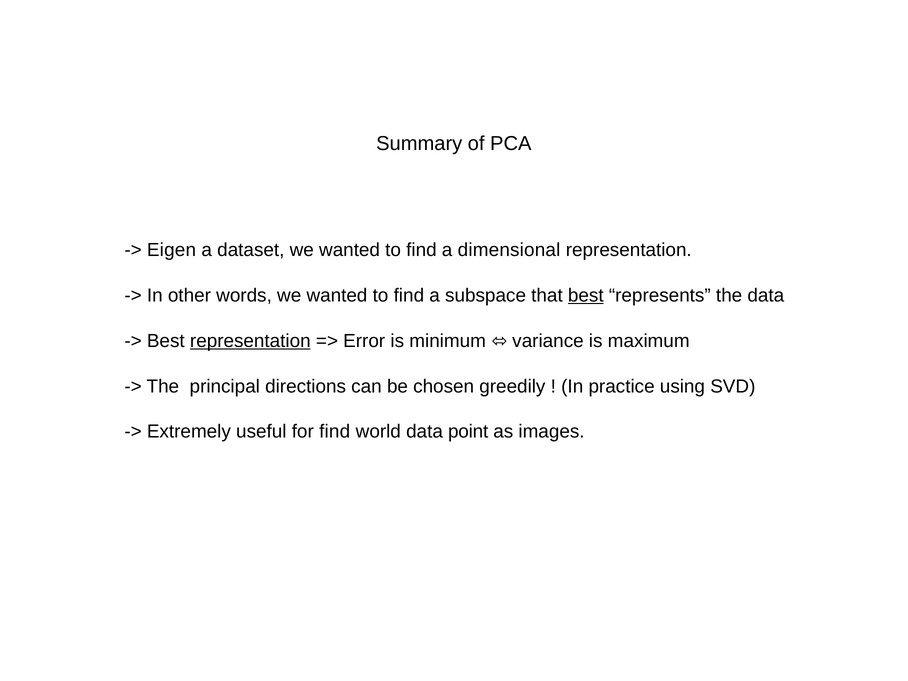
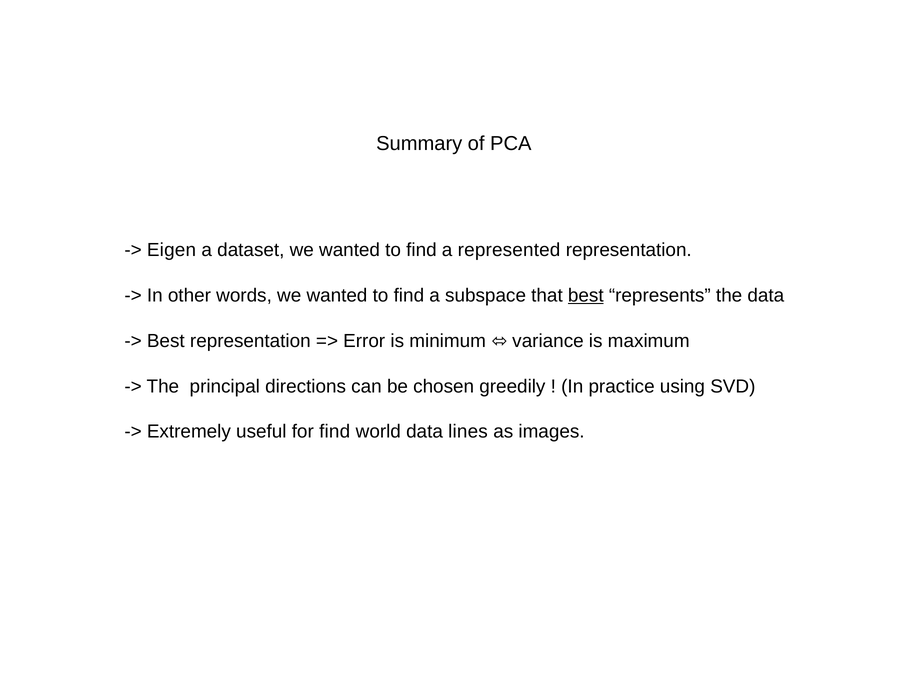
dimensional: dimensional -> represented
representation at (250, 341) underline: present -> none
point: point -> lines
